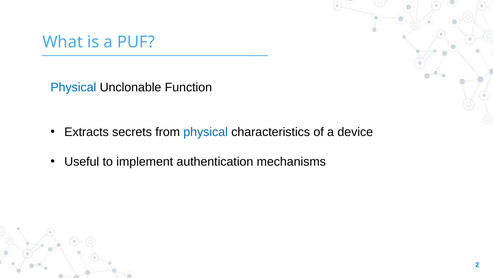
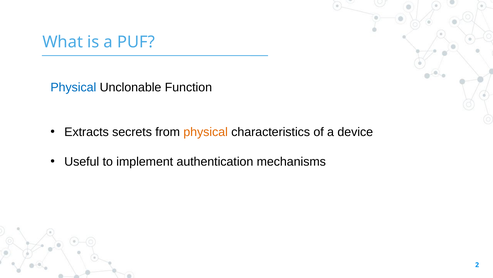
physical at (206, 132) colour: blue -> orange
